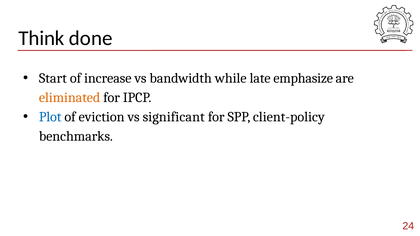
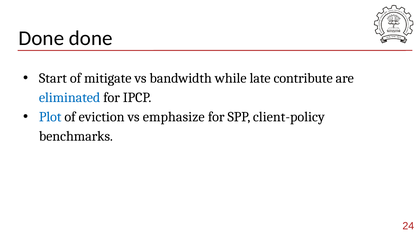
Think at (41, 38): Think -> Done
increase: increase -> mitigate
emphasize: emphasize -> contribute
eliminated colour: orange -> blue
significant: significant -> emphasize
